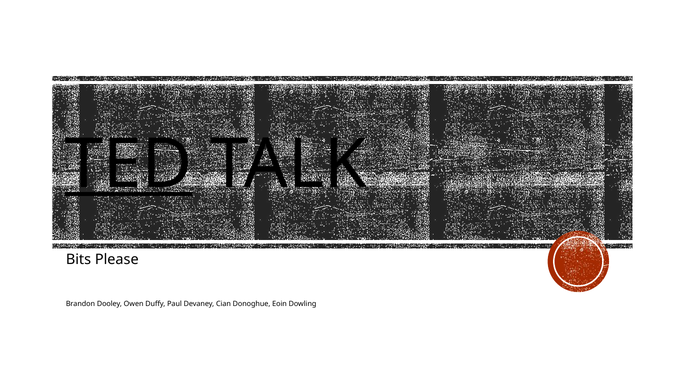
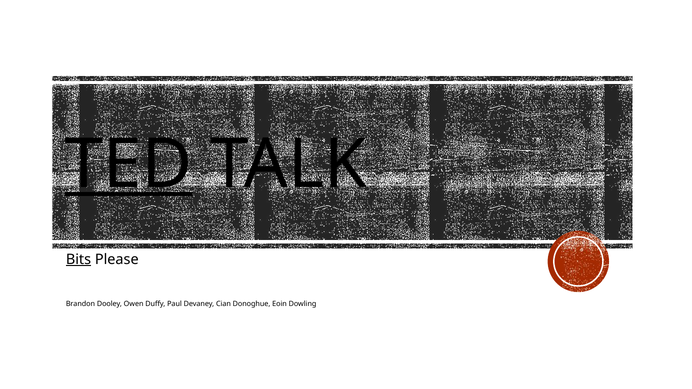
Bits underline: none -> present
